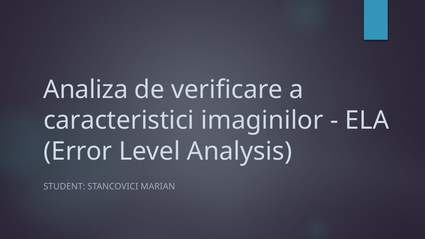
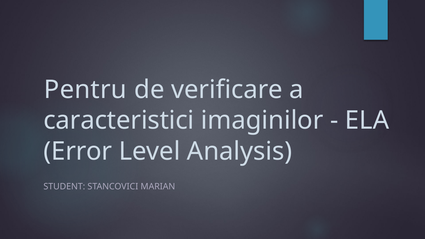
Analiza: Analiza -> Pentru
